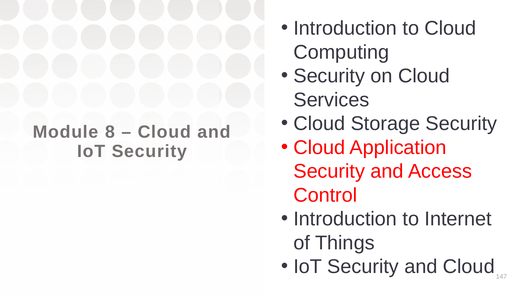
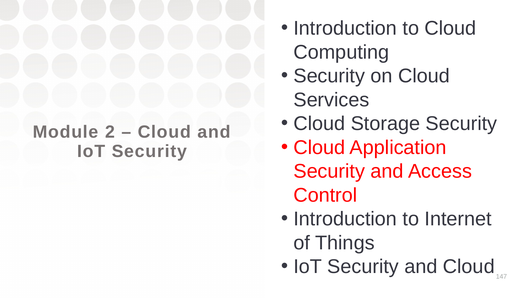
8: 8 -> 2
